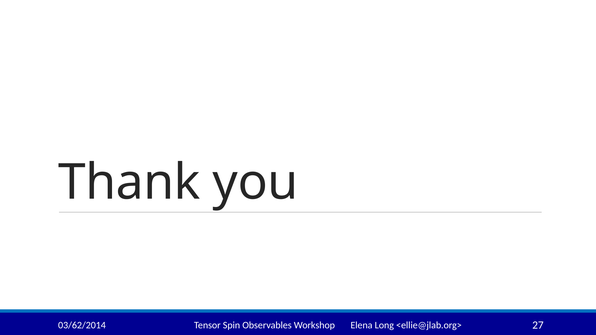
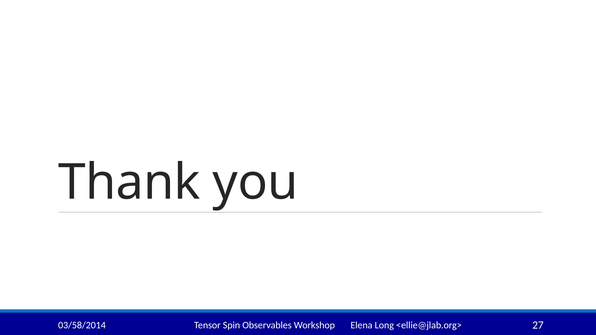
03/62/2014: 03/62/2014 -> 03/58/2014
